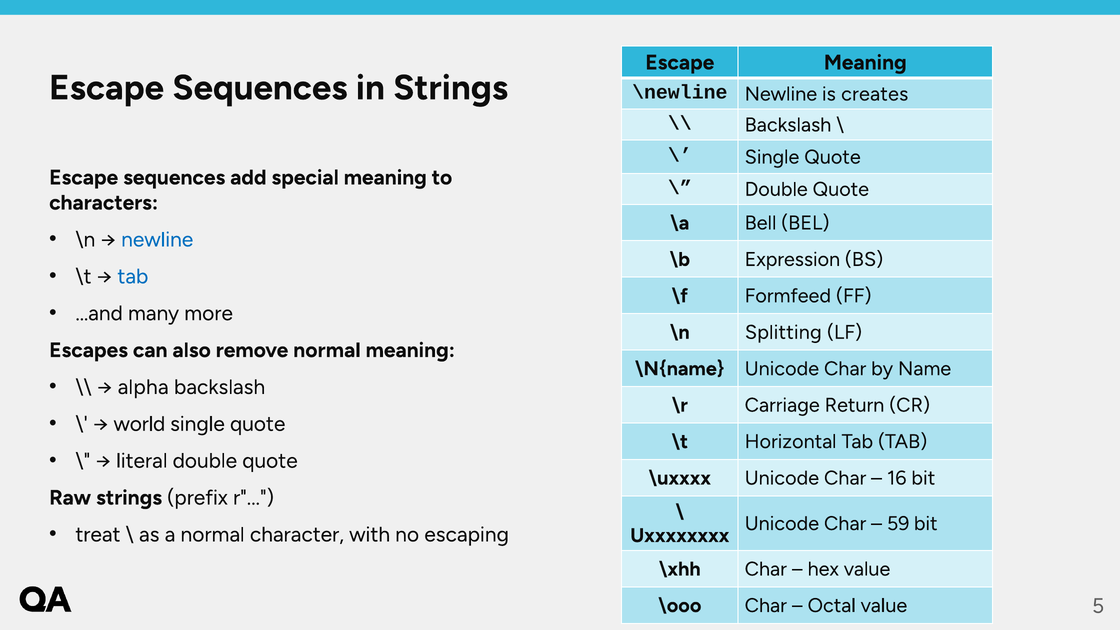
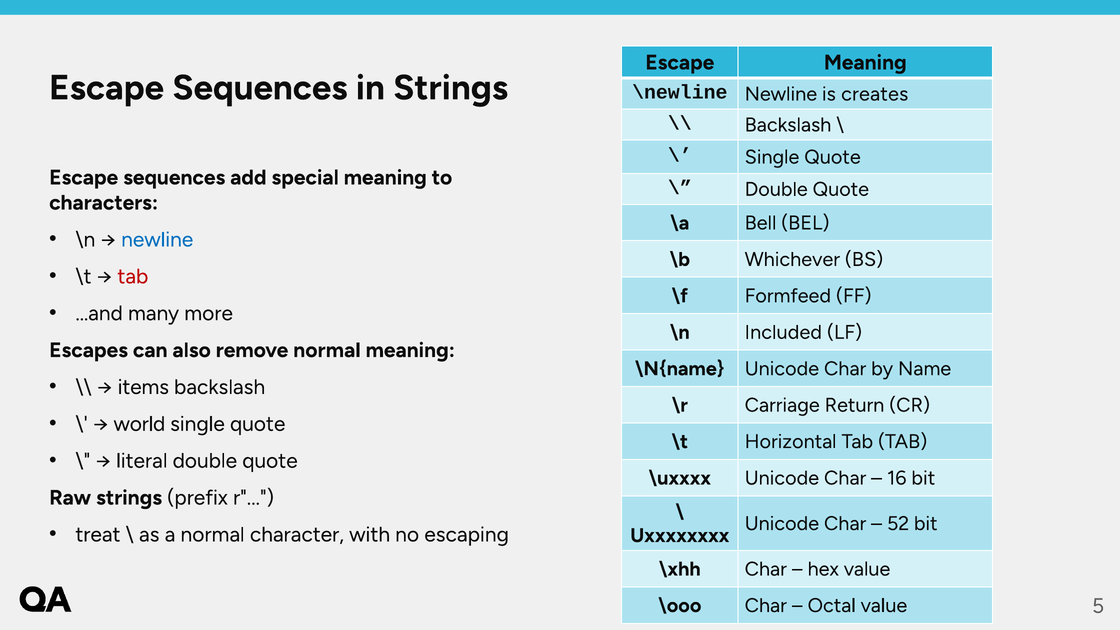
Expression: Expression -> Whichever
tab at (133, 276) colour: blue -> red
Splitting: Splitting -> Included
alpha: alpha -> items
59: 59 -> 52
